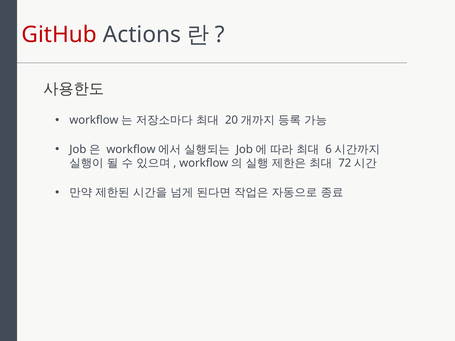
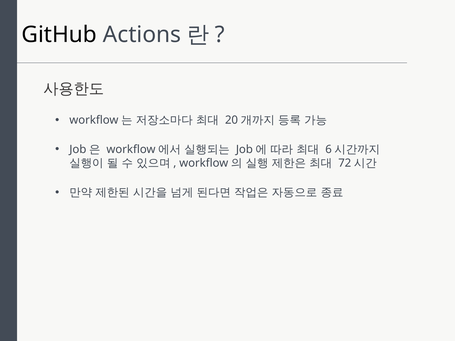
GitHub colour: red -> black
